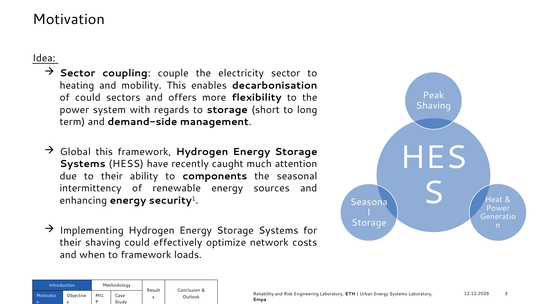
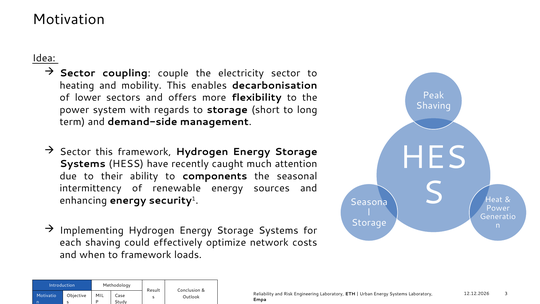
of could: could -> lower
Global at (75, 152): Global -> Sector
their at (71, 242): their -> each
